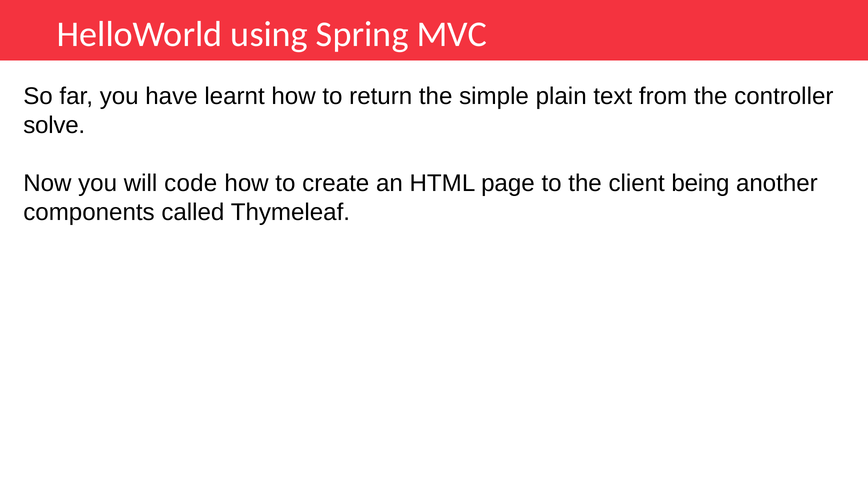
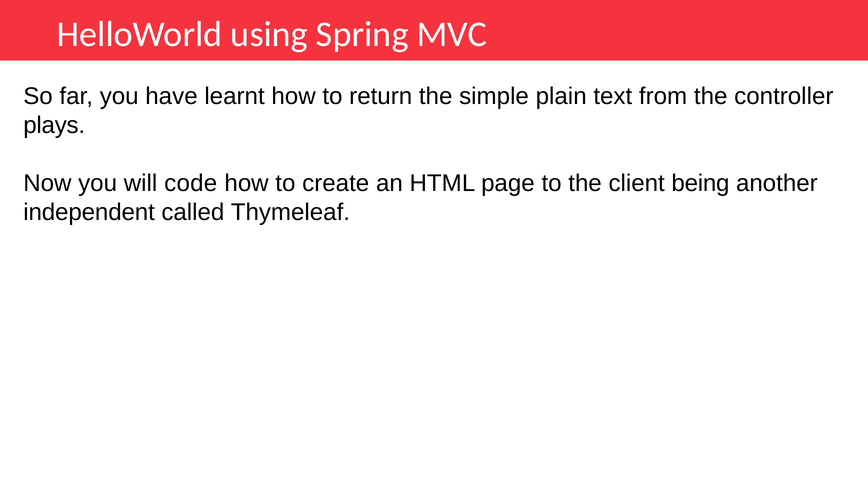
solve: solve -> plays
components: components -> independent
